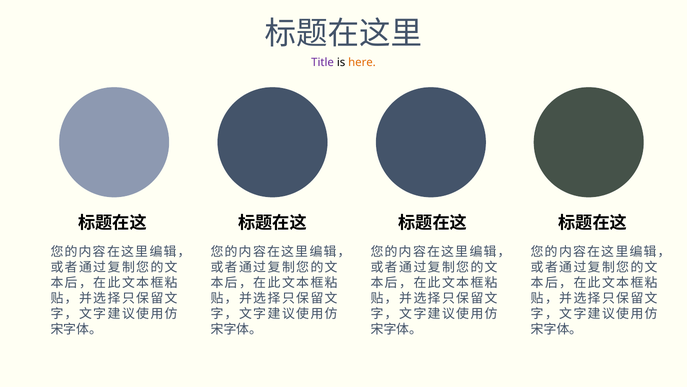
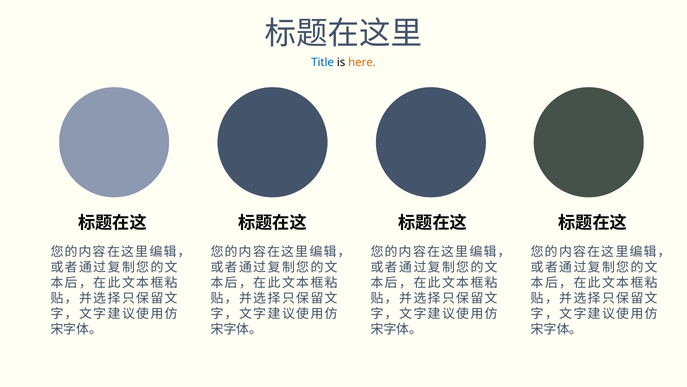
Title colour: purple -> blue
